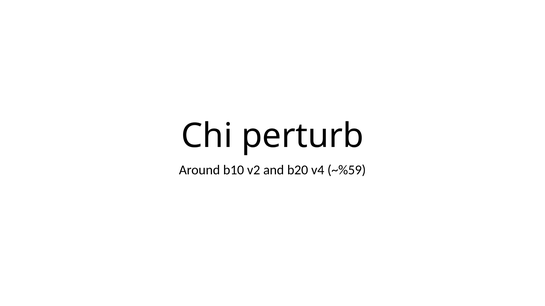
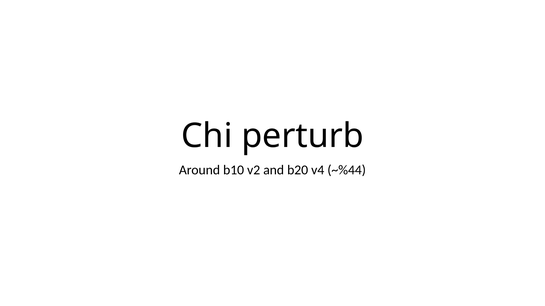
~%59: ~%59 -> ~%44
